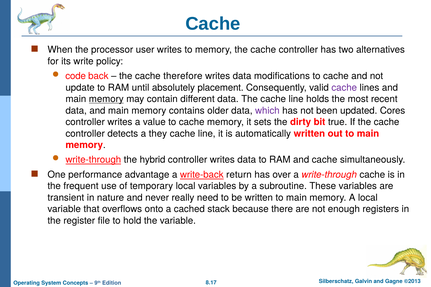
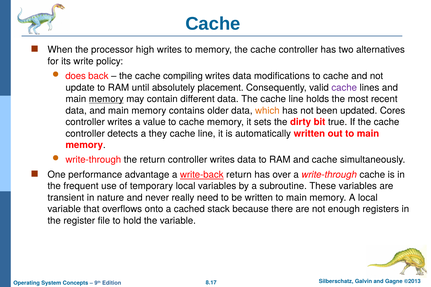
user: user -> high
code: code -> does
therefore: therefore -> compiling
which colour: purple -> orange
write-through at (93, 160) underline: present -> none
the hybrid: hybrid -> return
